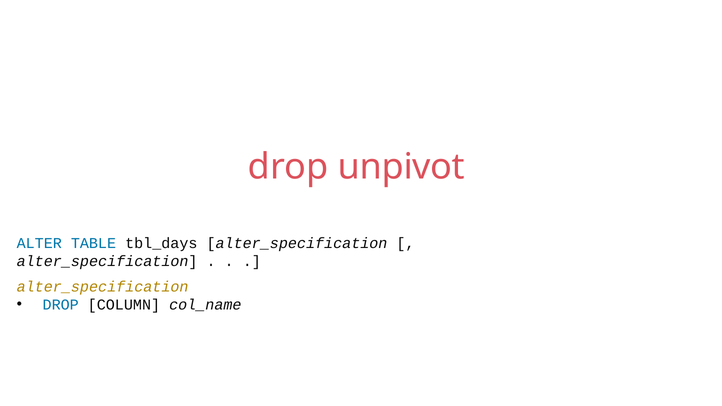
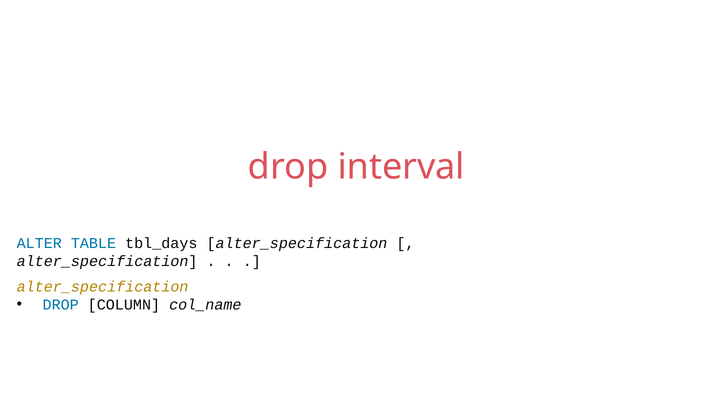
unpivot: unpivot -> interval
